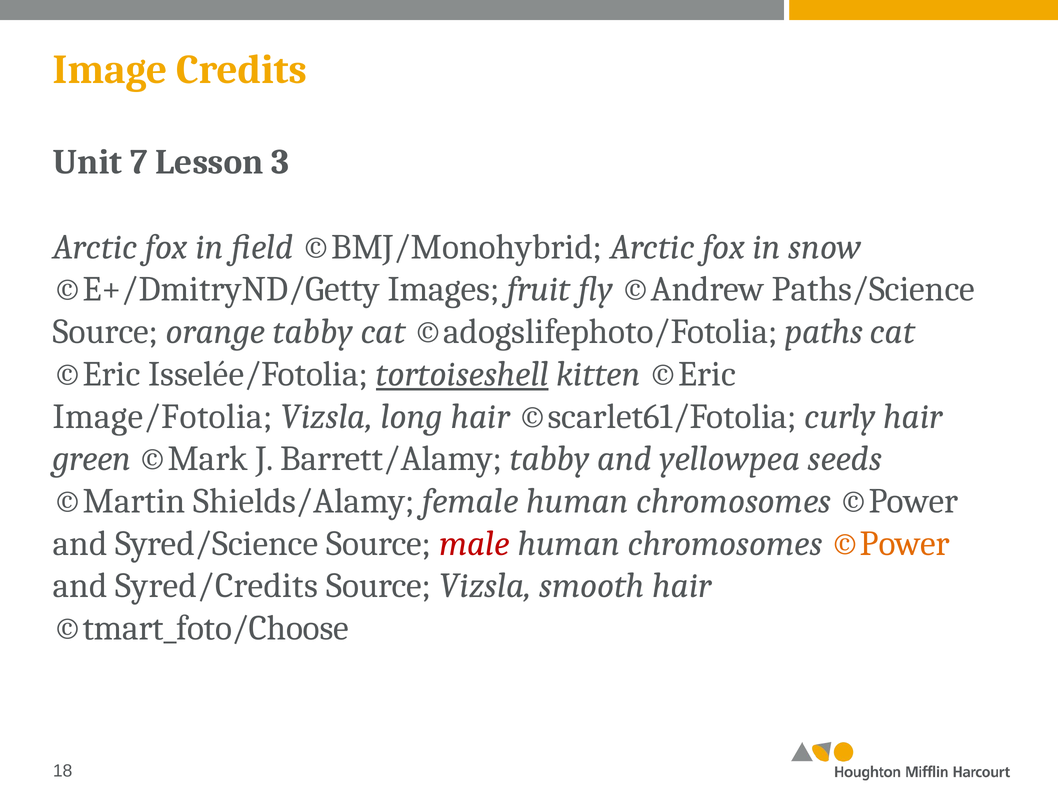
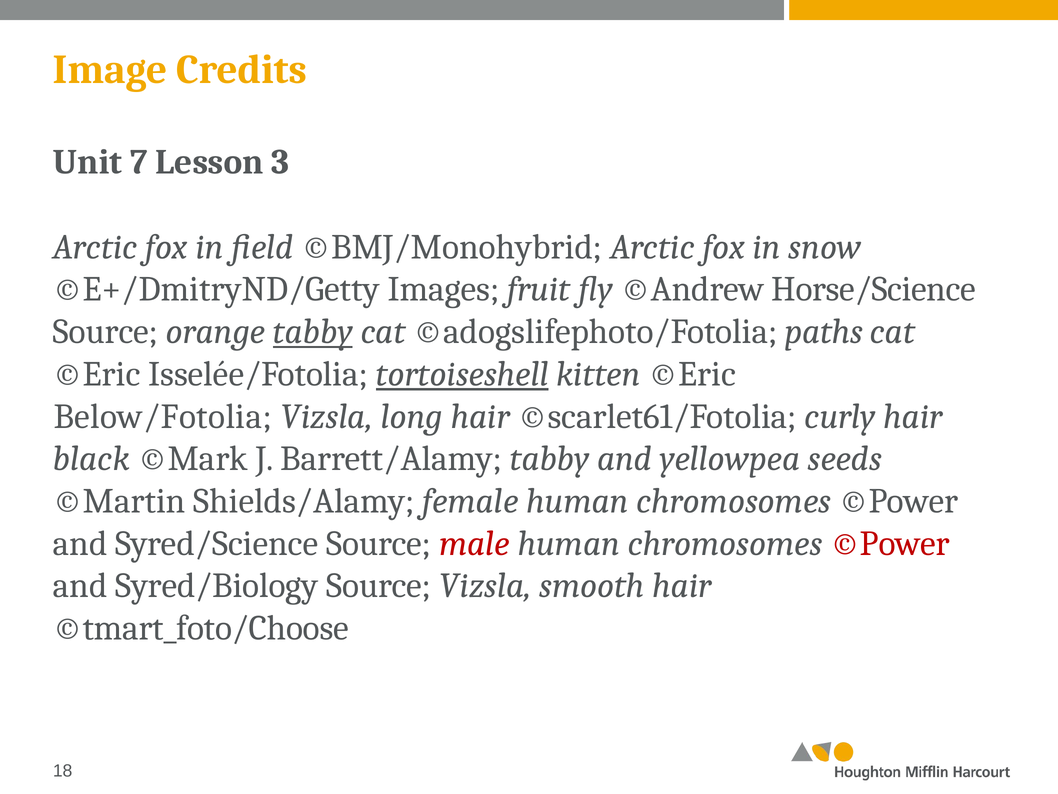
Paths/Science: Paths/Science -> Horse/Science
tabby at (313, 331) underline: none -> present
Image/Fotolia: Image/Fotolia -> Below/Fotolia
green: green -> black
©Power at (890, 543) colour: orange -> red
Syred/Credits: Syred/Credits -> Syred/Biology
